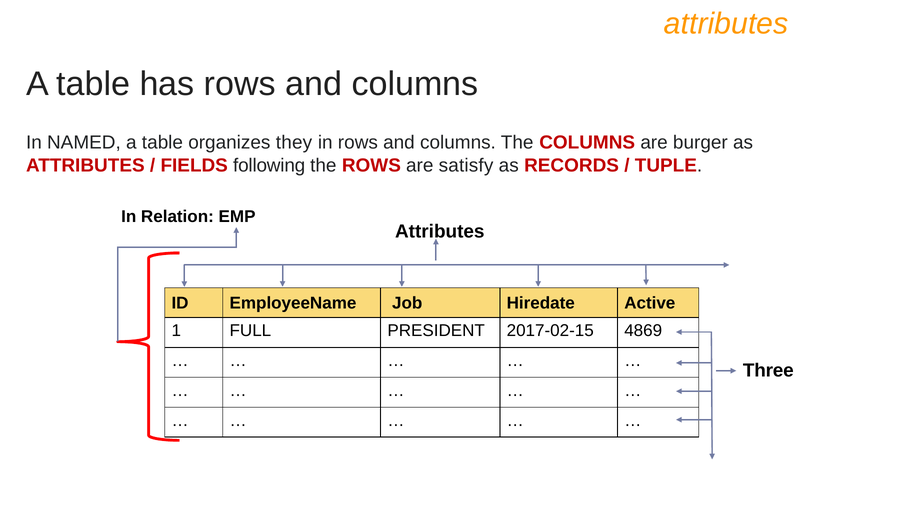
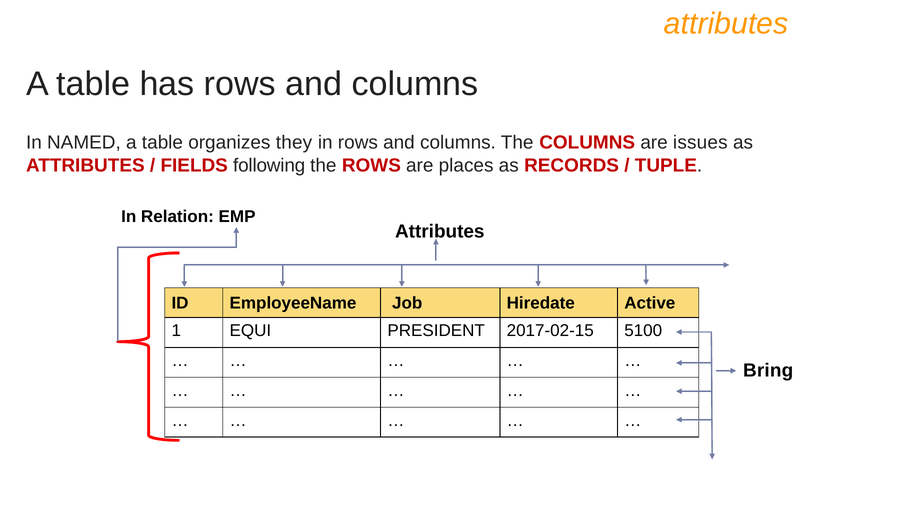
burger: burger -> issues
satisfy: satisfy -> places
FULL: FULL -> EQUI
4869: 4869 -> 5100
Three: Three -> Bring
